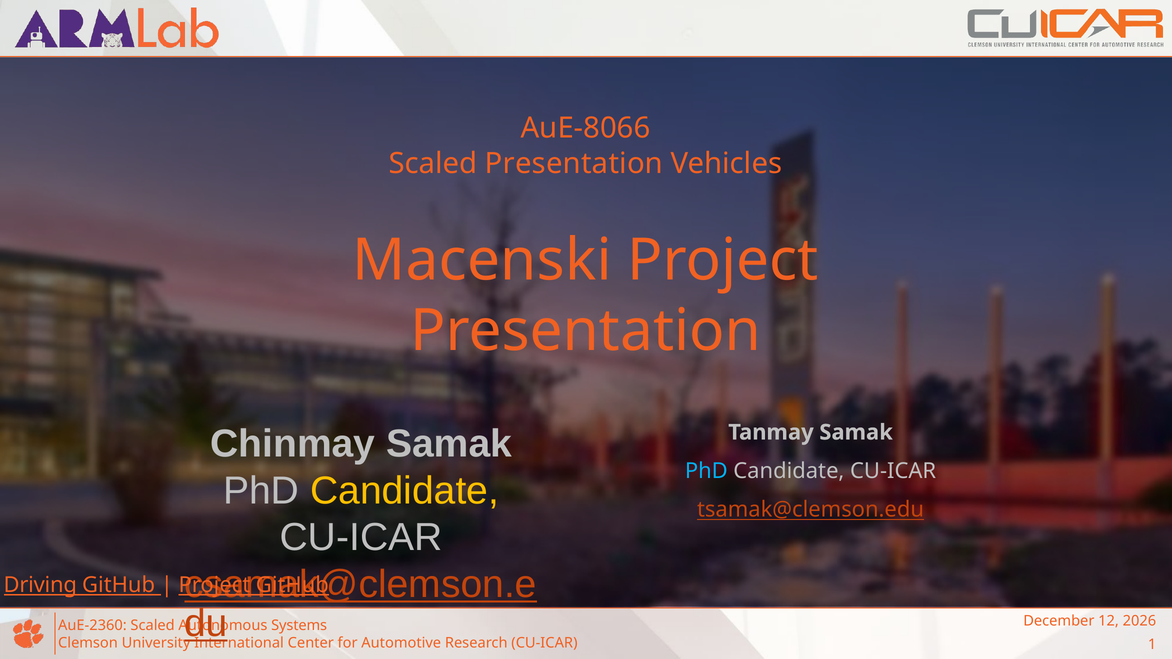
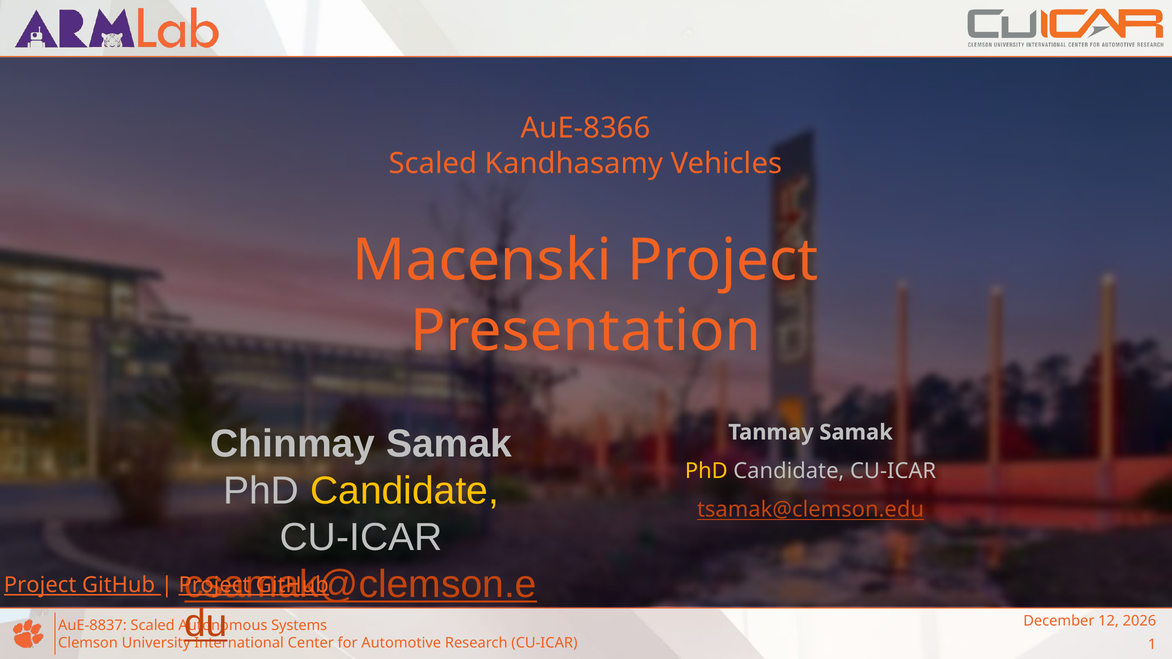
AuE-8066: AuE-8066 -> AuE-8366
Scaled Presentation: Presentation -> Kandhasamy
PhD at (706, 471) colour: light blue -> yellow
Driving at (40, 585): Driving -> Project
AuE-2360: AuE-2360 -> AuE-8837
